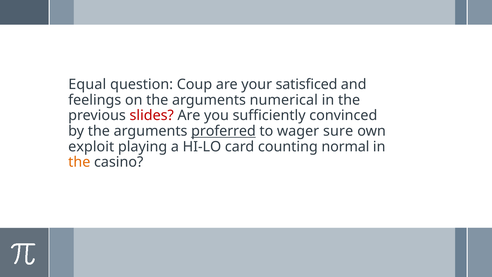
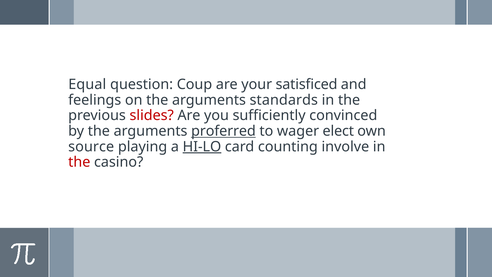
numerical: numerical -> standards
sure: sure -> elect
exploit: exploit -> source
HI-LO underline: none -> present
normal: normal -> involve
the at (79, 162) colour: orange -> red
